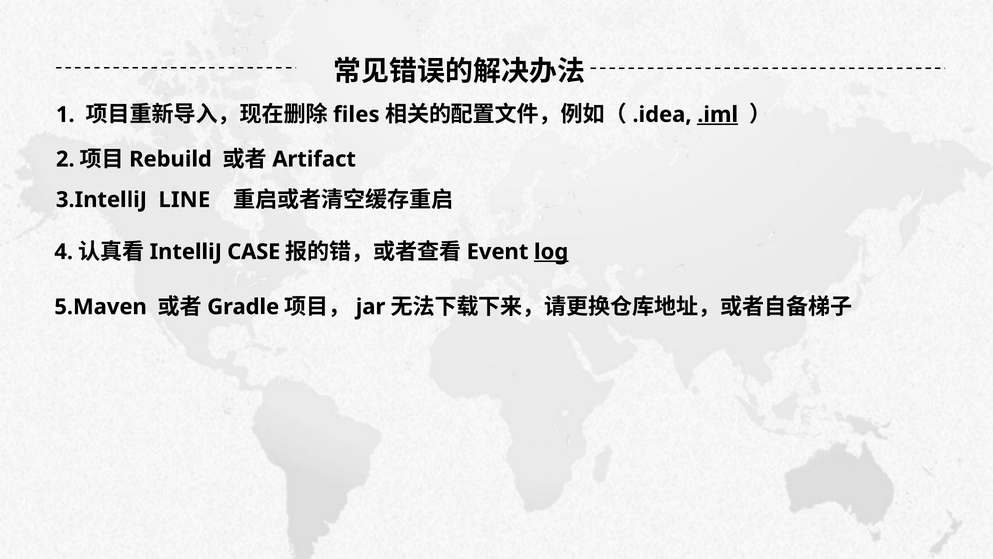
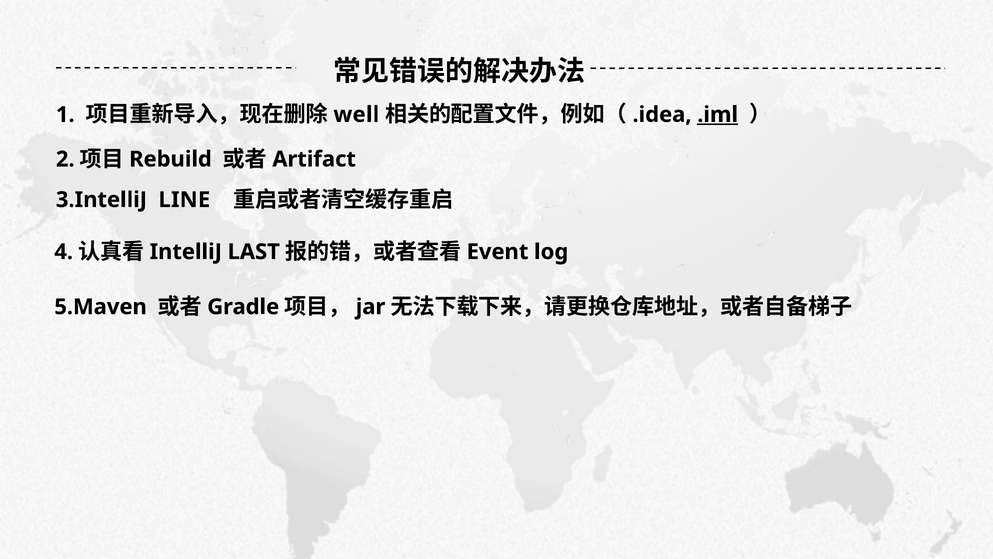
files: files -> well
CASE: CASE -> LAST
log underline: present -> none
